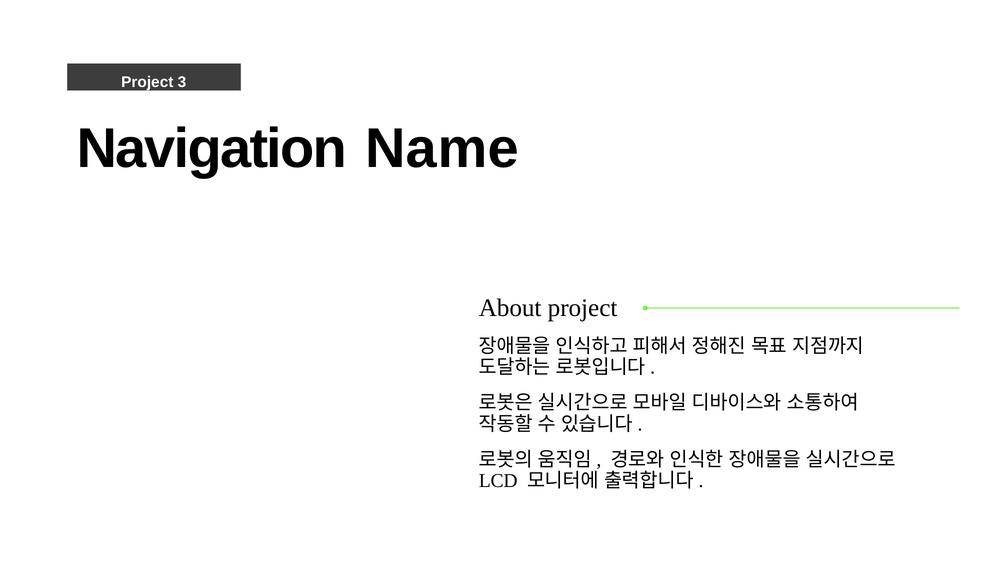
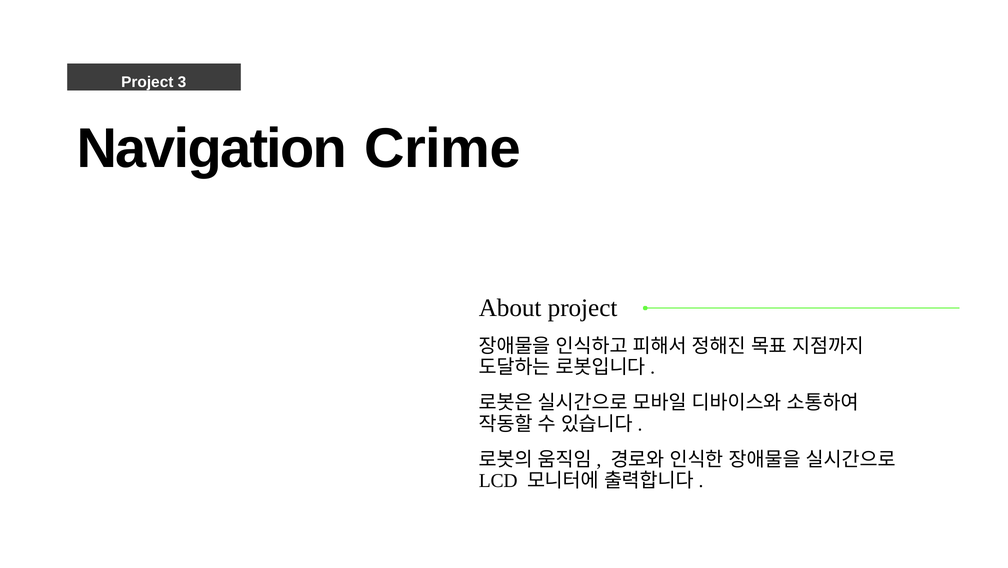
Name: Name -> Crime
